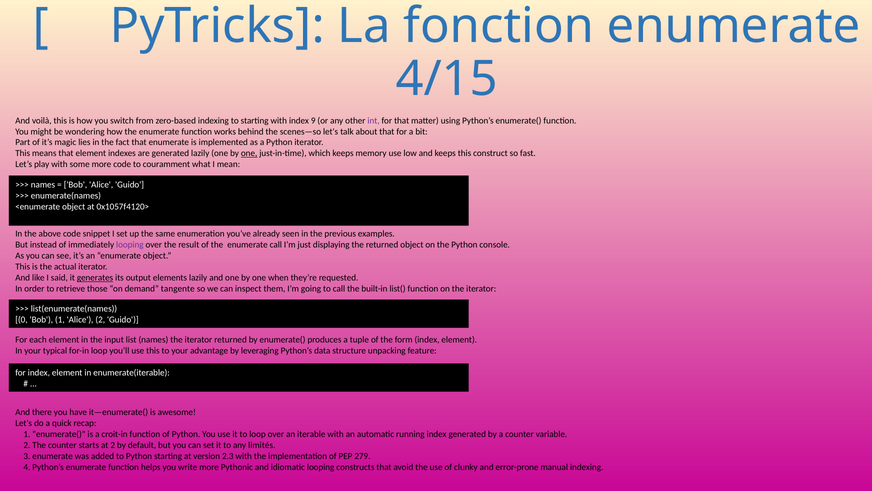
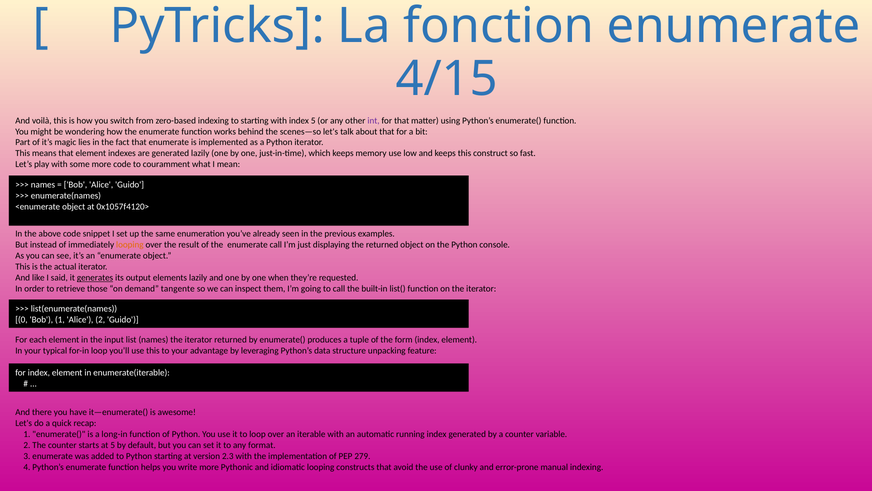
index 9: 9 -> 5
one at (249, 153) underline: present -> none
looping at (130, 245) colour: purple -> orange
croit-in: croit-in -> long-in
at 2: 2 -> 5
limités: limités -> format
